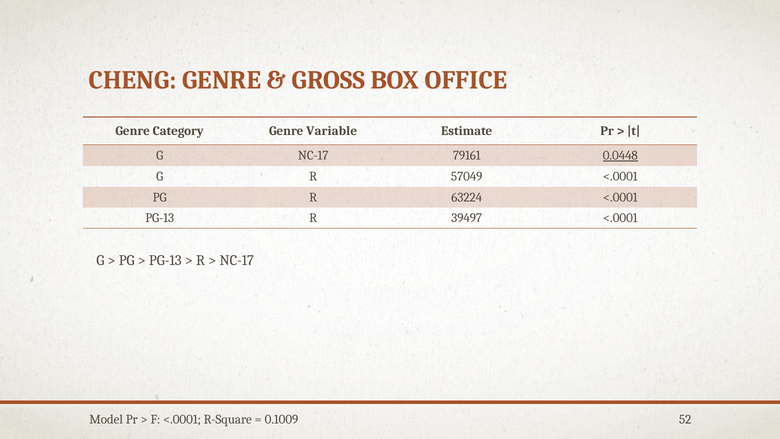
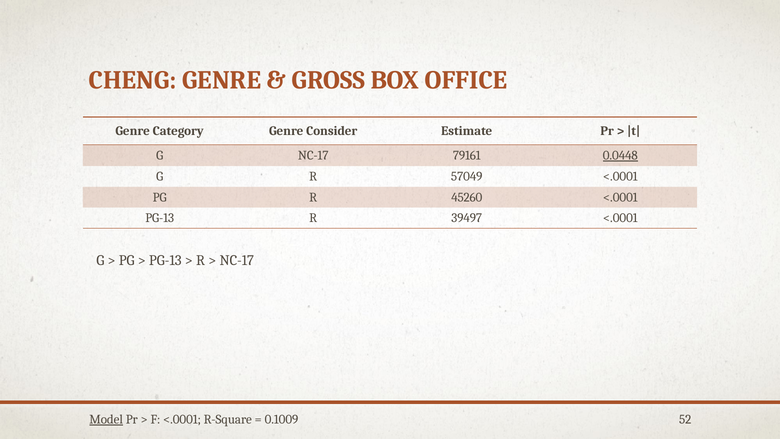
Variable: Variable -> Consider
63224: 63224 -> 45260
Model underline: none -> present
